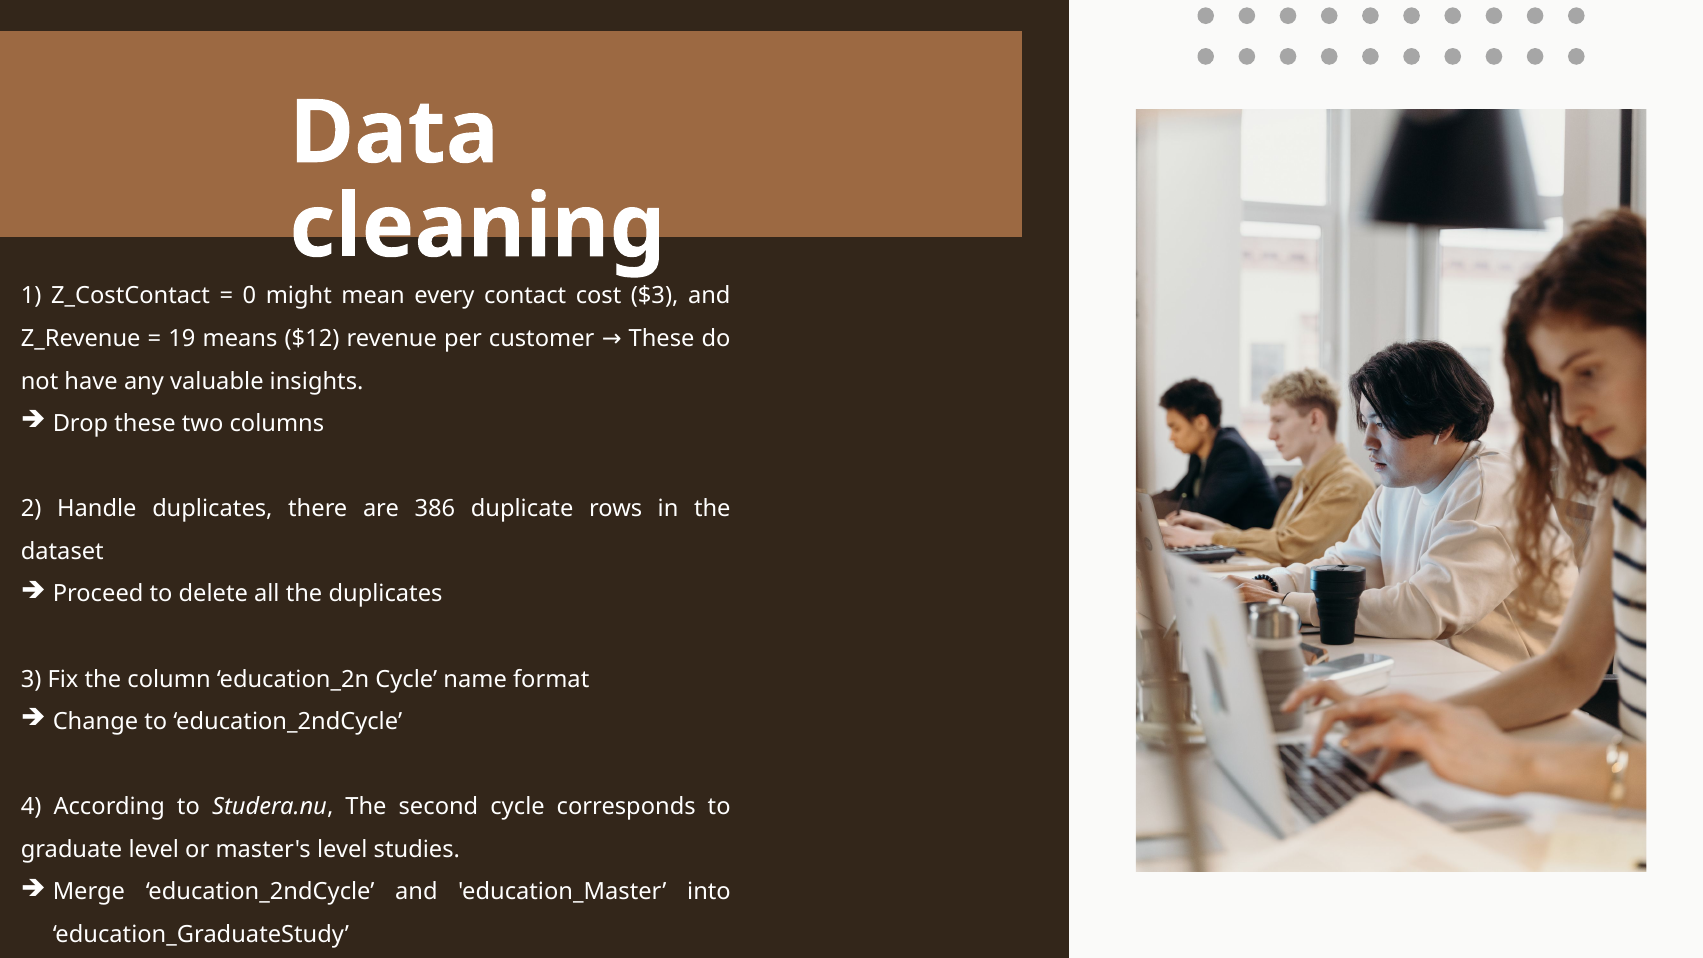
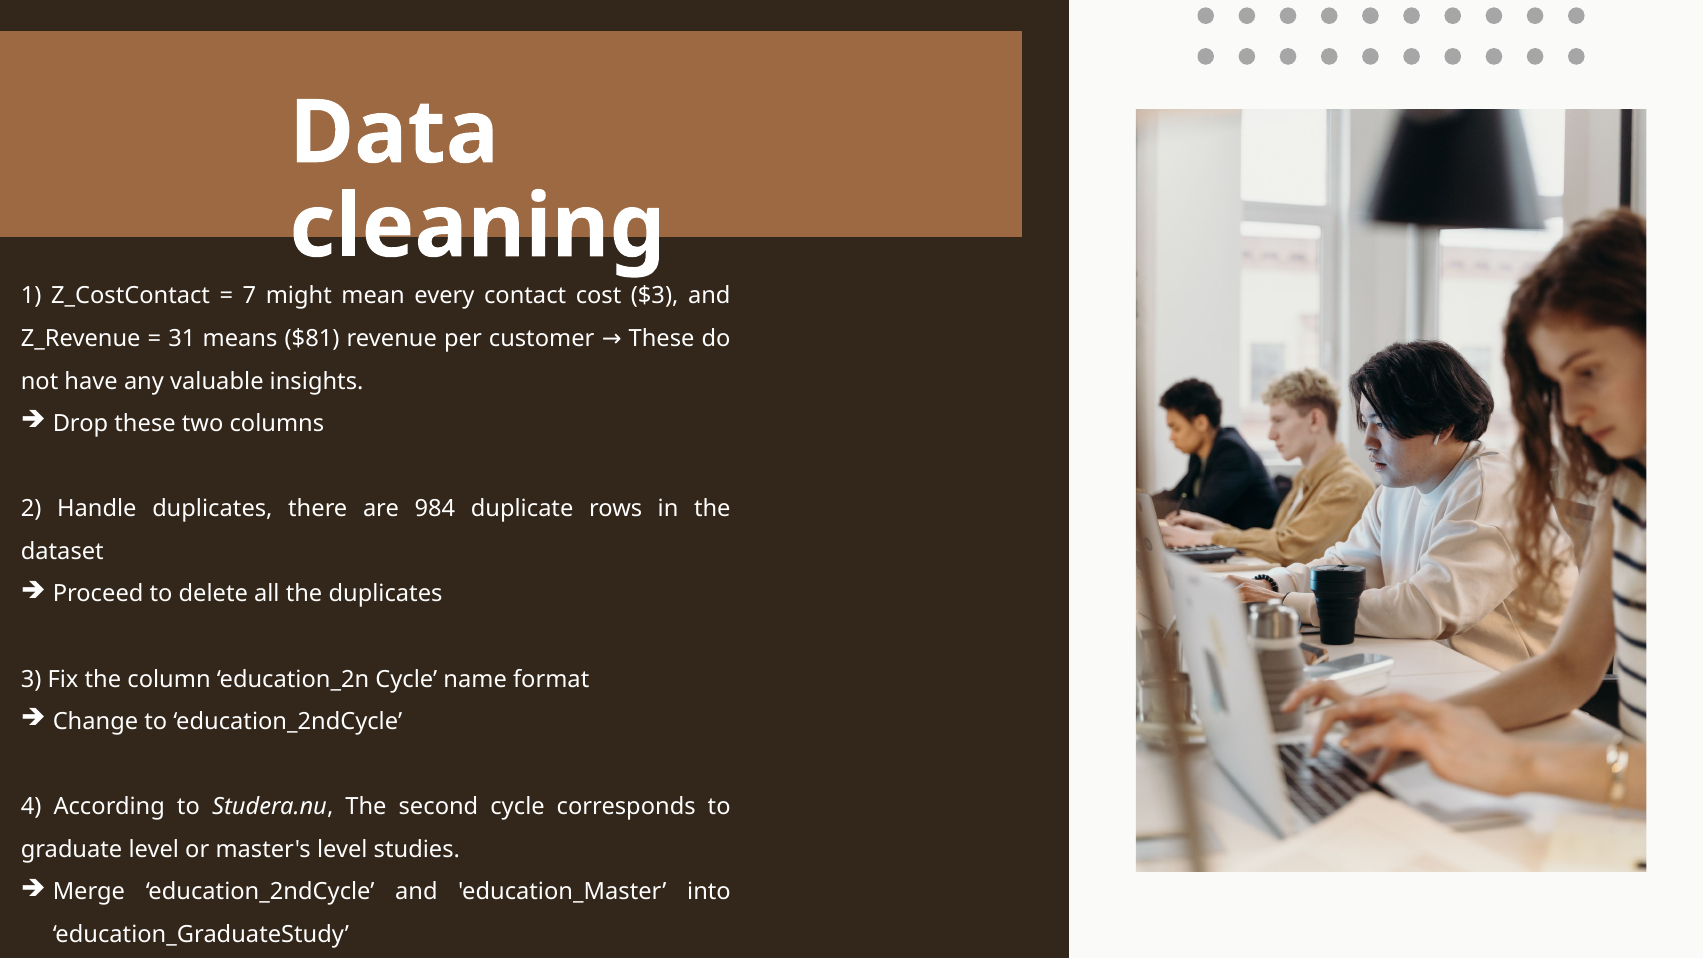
0: 0 -> 7
19: 19 -> 31
$12: $12 -> $81
386: 386 -> 984
